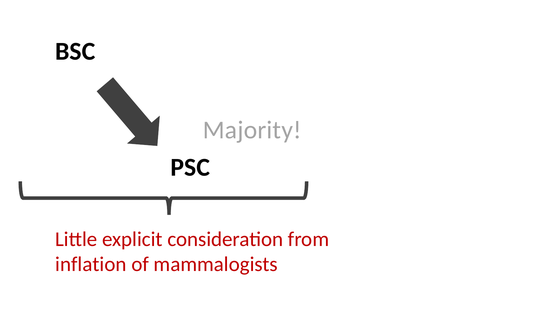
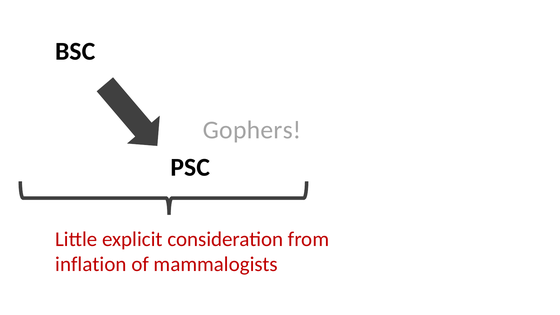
Majority: Majority -> Gophers
